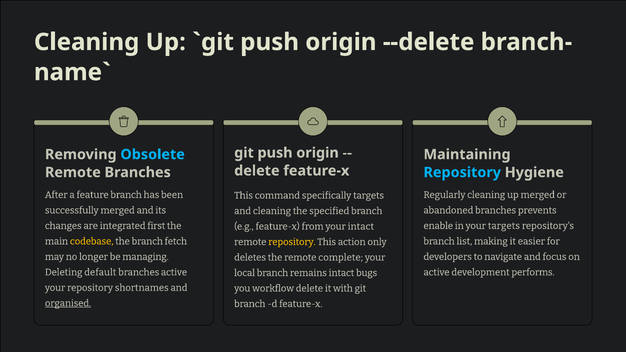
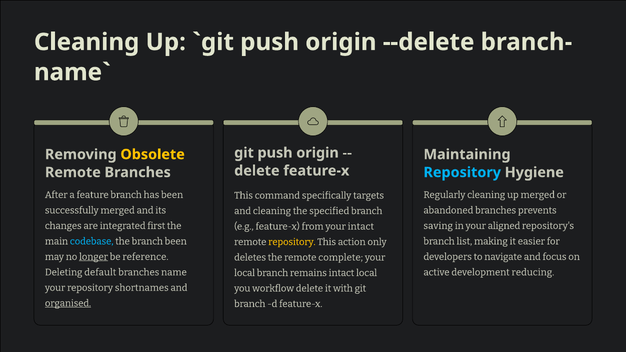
Obsolete colour: light blue -> yellow
enable: enable -> saving
your targets: targets -> aligned
codebase colour: yellow -> light blue
branch fetch: fetch -> been
longer underline: none -> present
managing: managing -> reference
branches active: active -> name
performs: performs -> reducing
intact bugs: bugs -> local
